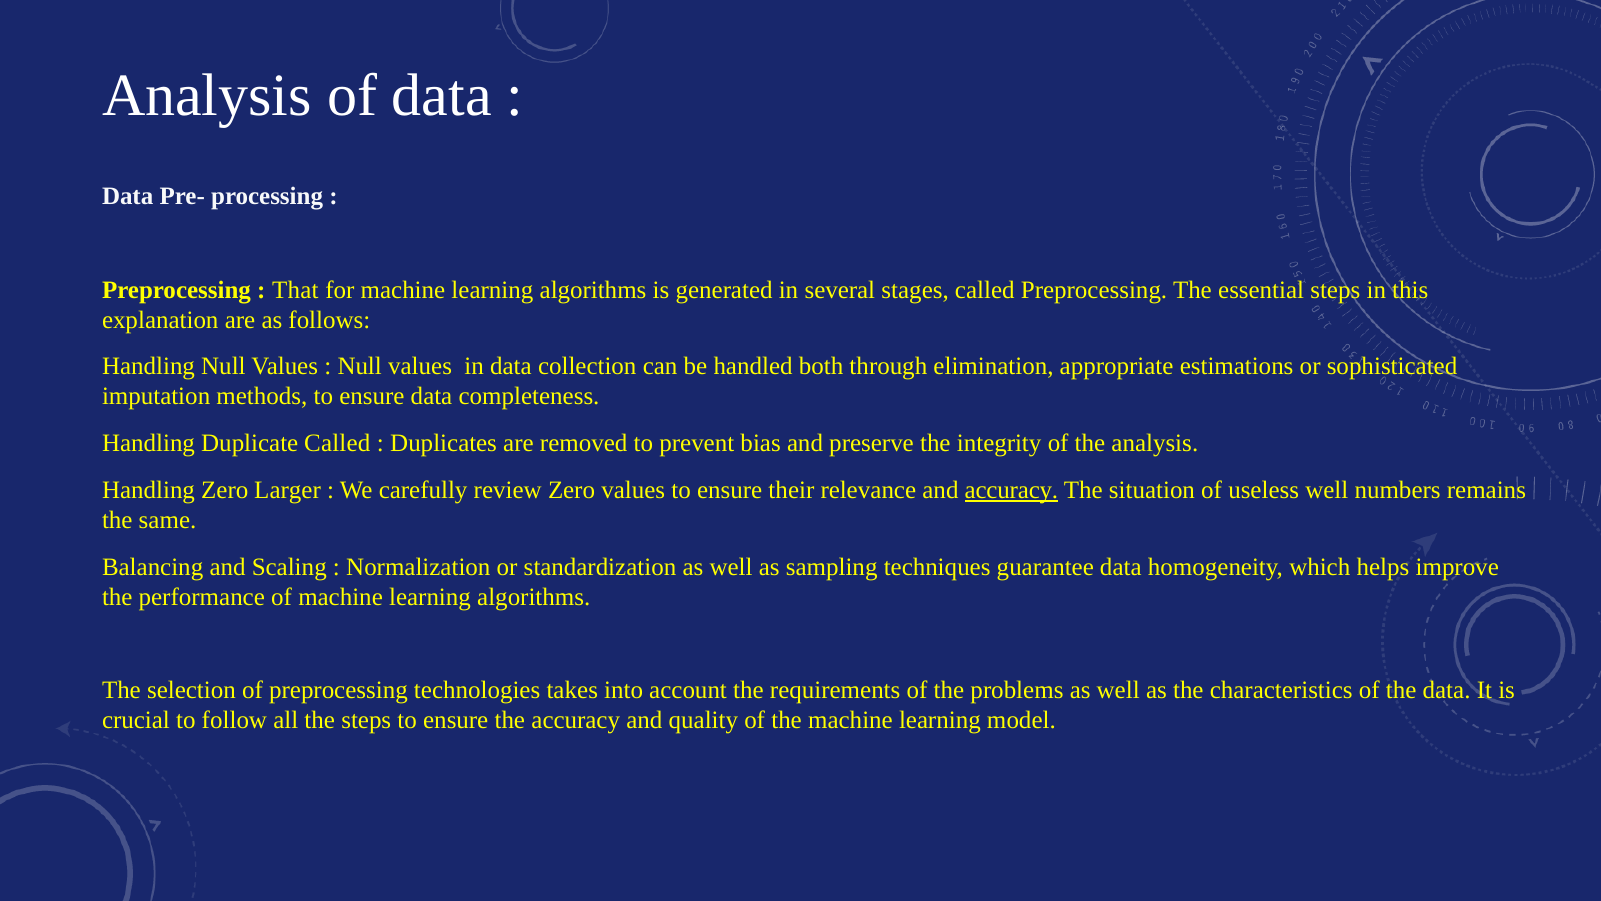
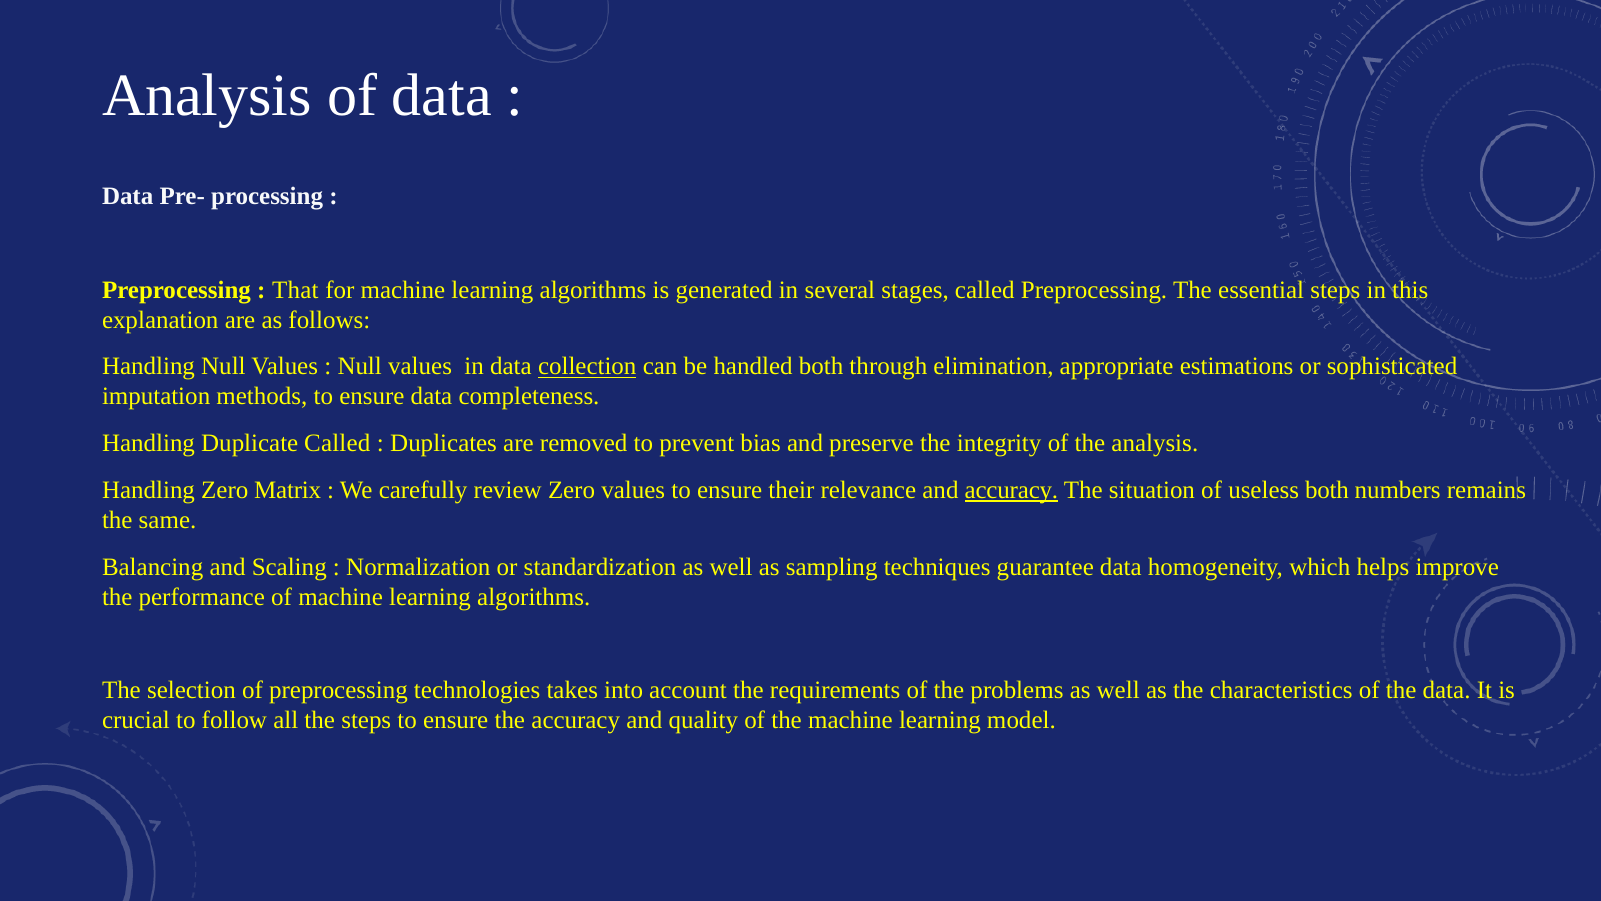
collection underline: none -> present
Larger: Larger -> Matrix
useless well: well -> both
